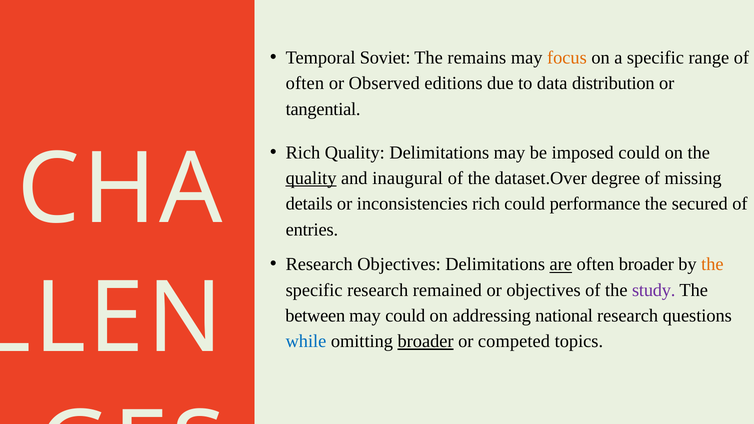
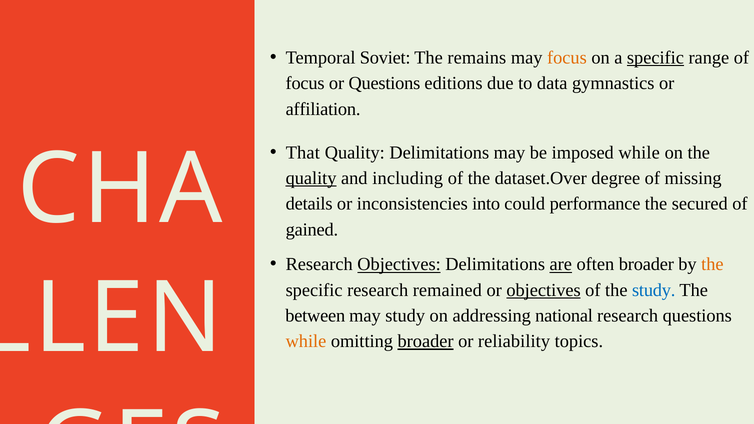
specific at (655, 58) underline: none -> present
often at (305, 83): often -> focus
or Observed: Observed -> Questions
distribution: distribution -> gymnastics
tangential: tangential -> affiliation
Rich at (303, 153): Rich -> That
imposed could: could -> while
inaugural: inaugural -> including
inconsistencies rich: rich -> into
entries: entries -> gained
Objectives at (399, 265) underline: none -> present
objectives at (544, 290) underline: none -> present
study at (654, 290) colour: purple -> blue
may could: could -> study
while at (306, 341) colour: blue -> orange
competed: competed -> reliability
